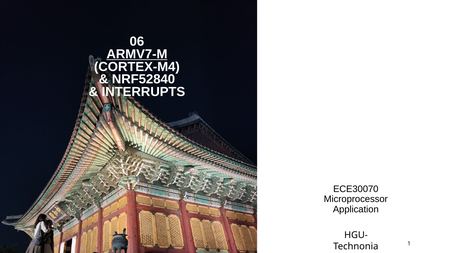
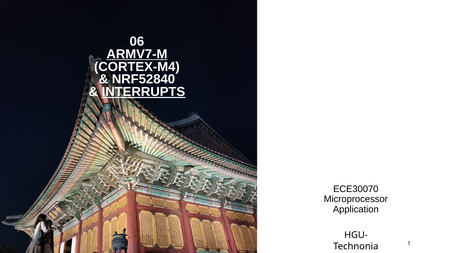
INTERRUPTS underline: none -> present
